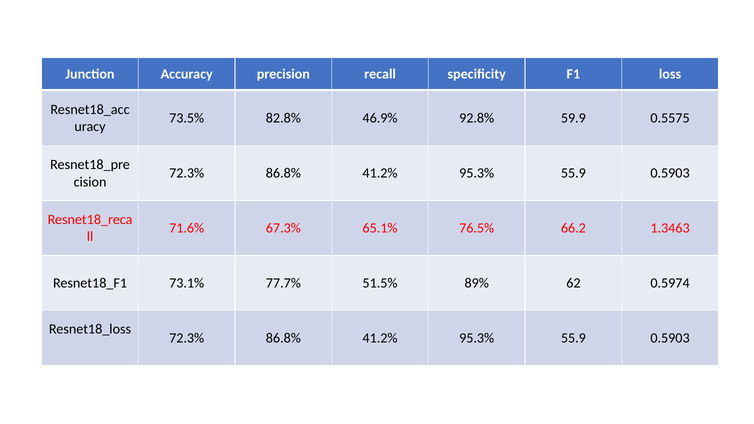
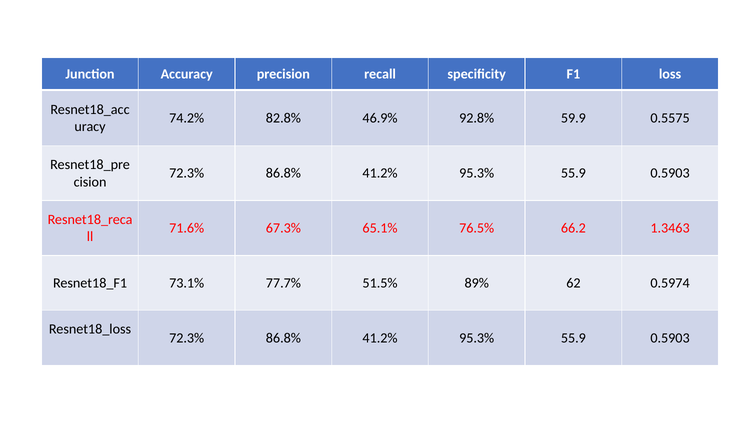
73.5%: 73.5% -> 74.2%
